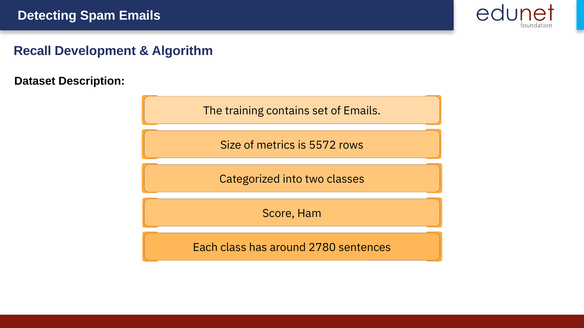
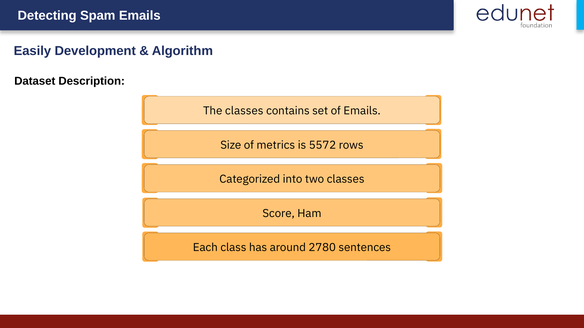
Recall: Recall -> Easily
The training: training -> classes
